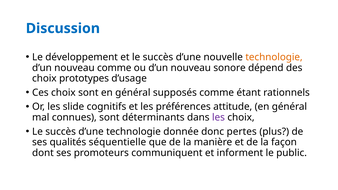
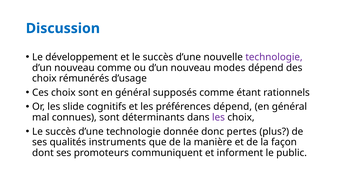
technologie at (274, 57) colour: orange -> purple
sonore: sonore -> modes
prototypes: prototypes -> rémunérés
préférences attitude: attitude -> dépend
séquentielle: séquentielle -> instruments
